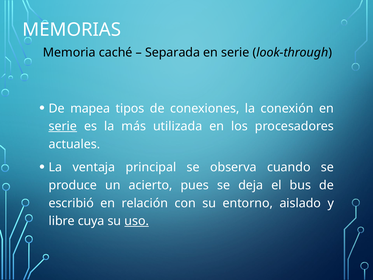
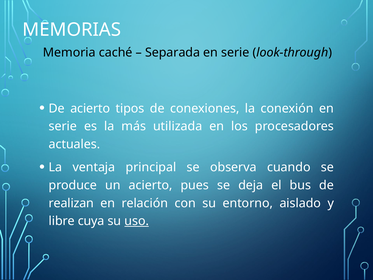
De mapea: mapea -> acierto
serie at (63, 126) underline: present -> none
escribió: escribió -> realizan
